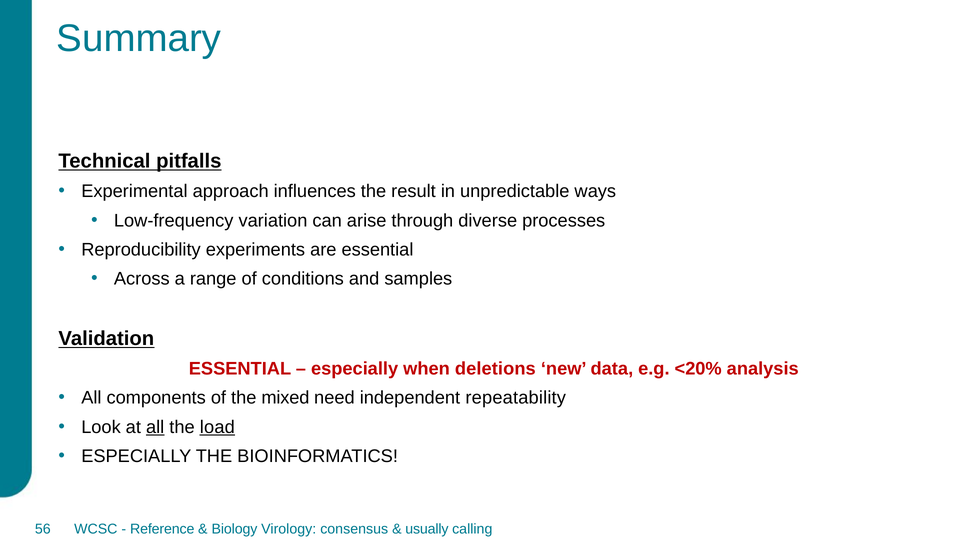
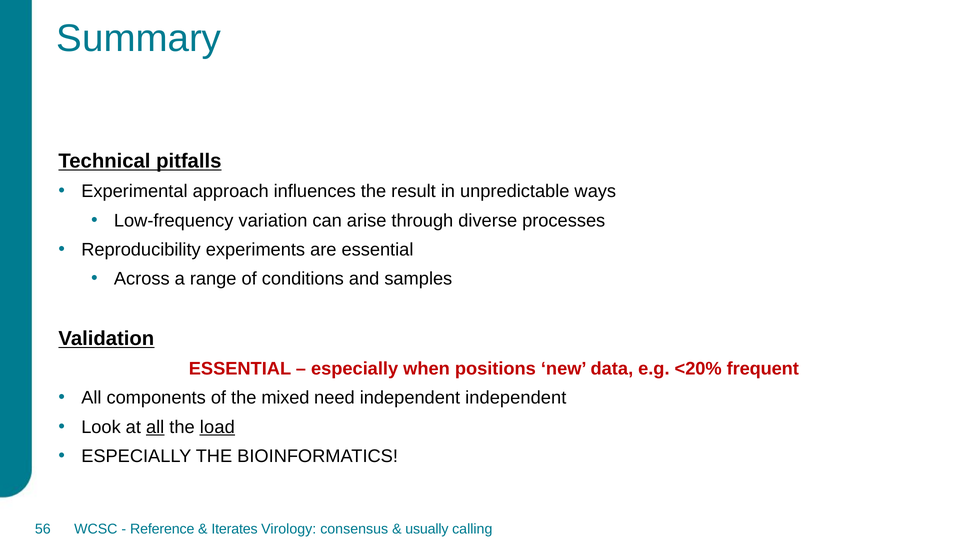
deletions: deletions -> positions
analysis: analysis -> frequent
independent repeatability: repeatability -> independent
Biology: Biology -> Iterates
